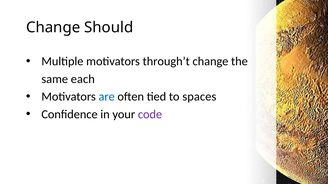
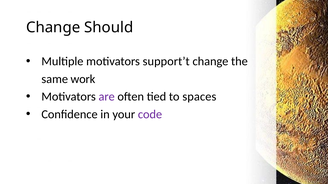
through’t: through’t -> support’t
each: each -> work
are colour: blue -> purple
